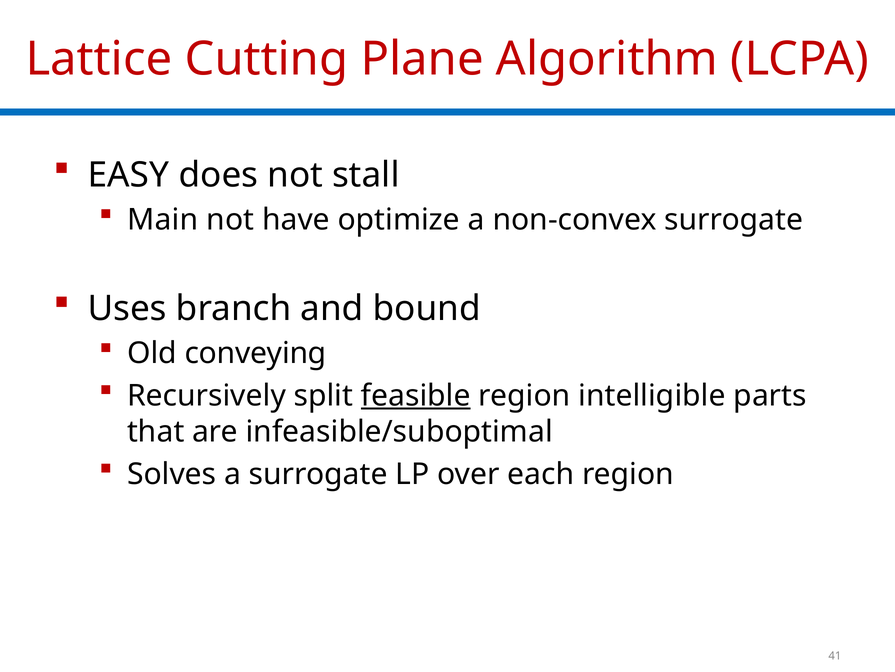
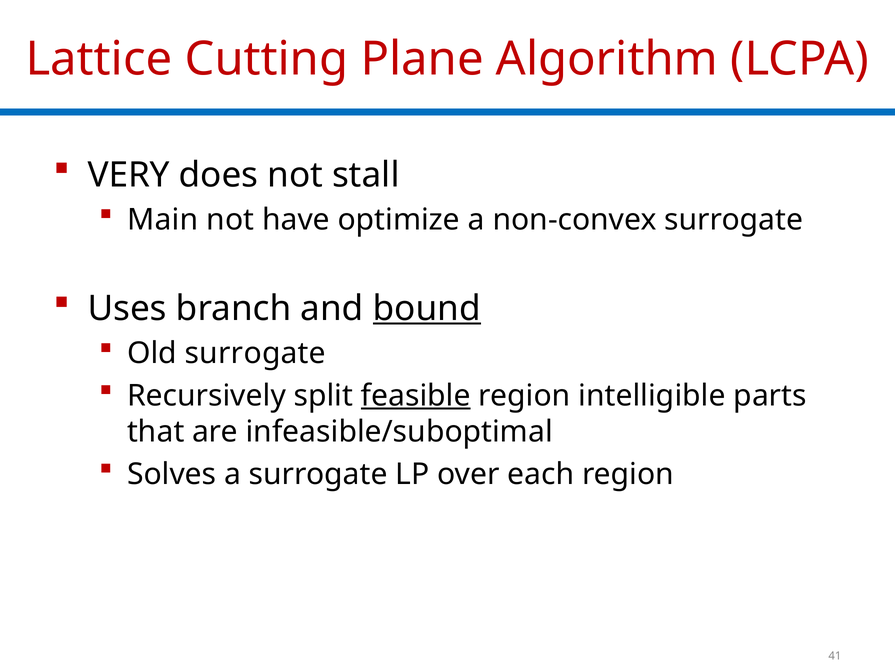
EASY: EASY -> VERY
bound underline: none -> present
Old conveying: conveying -> surrogate
